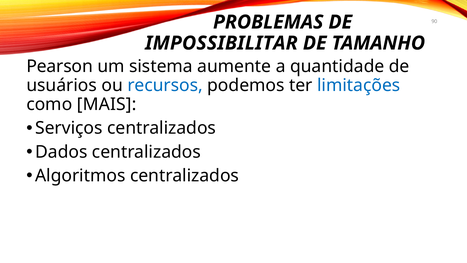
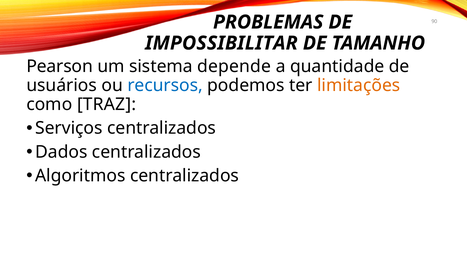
aumente: aumente -> depende
limitações colour: blue -> orange
MAIS: MAIS -> TRAZ
